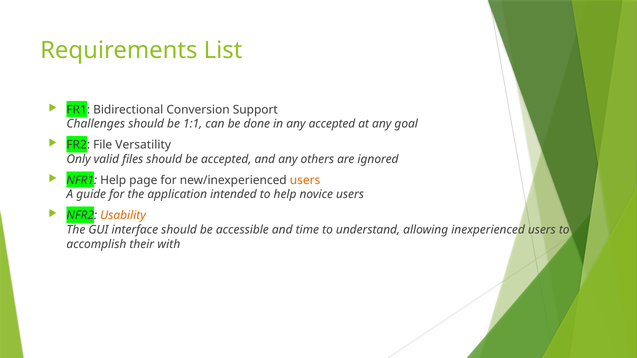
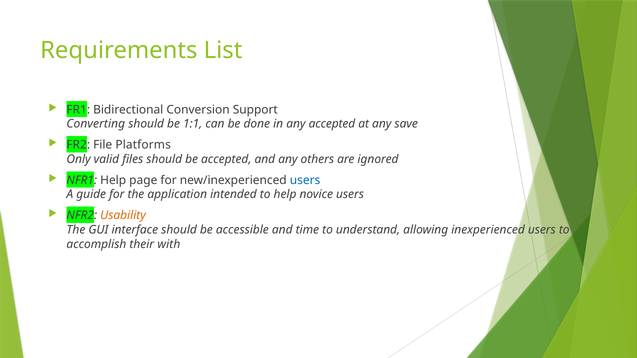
Challenges: Challenges -> Converting
goal: goal -> save
Versatility: Versatility -> Platforms
users at (305, 180) colour: orange -> blue
